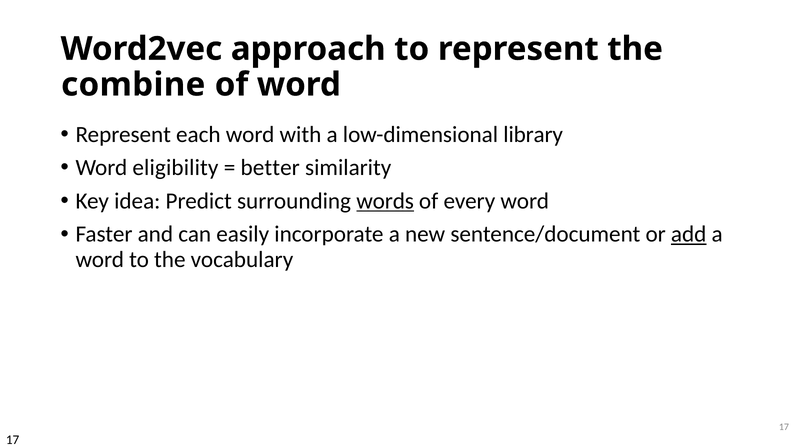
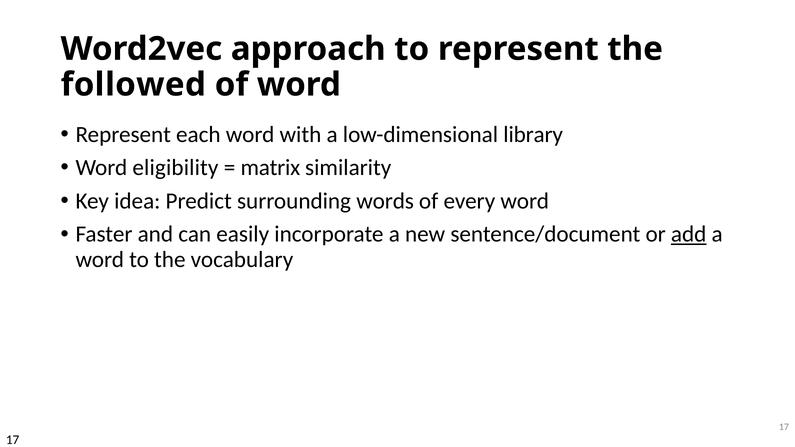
combine: combine -> followed
better: better -> matrix
words underline: present -> none
